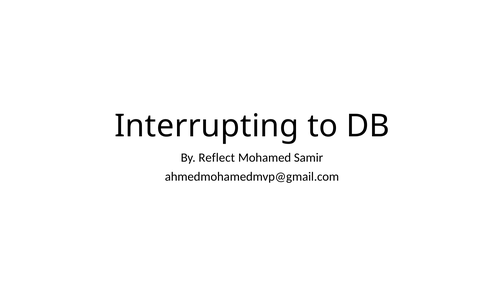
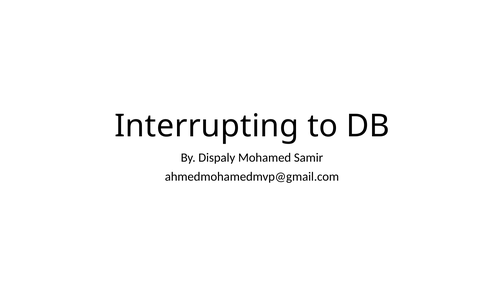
Reflect: Reflect -> Dispaly
